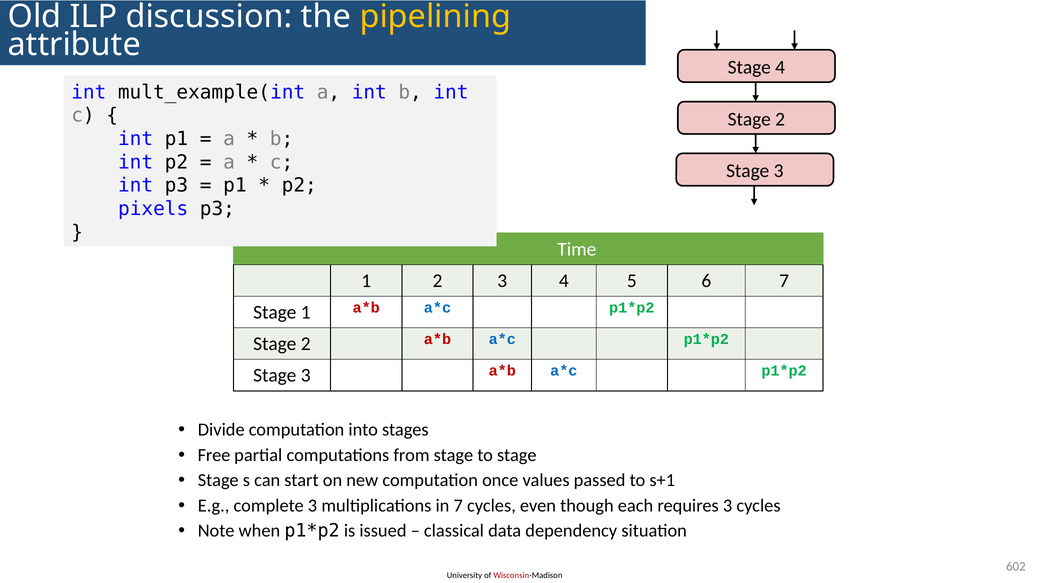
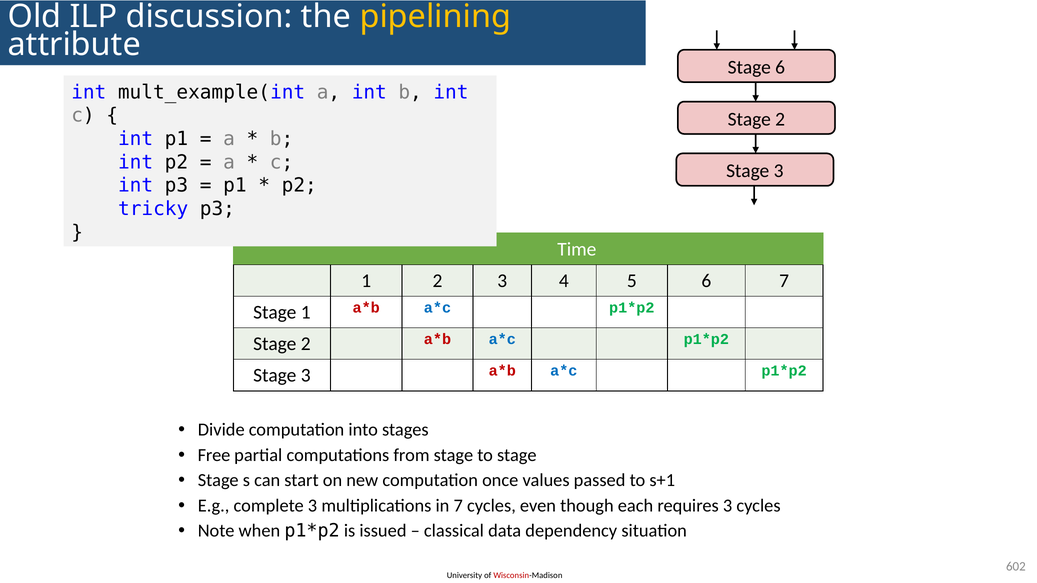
Stage 4: 4 -> 6
pixels: pixels -> tricky
